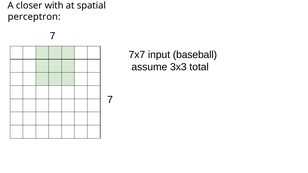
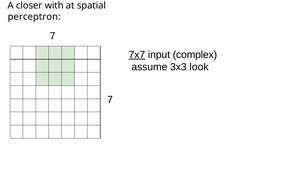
7x7 underline: none -> present
baseball: baseball -> complex
total: total -> look
